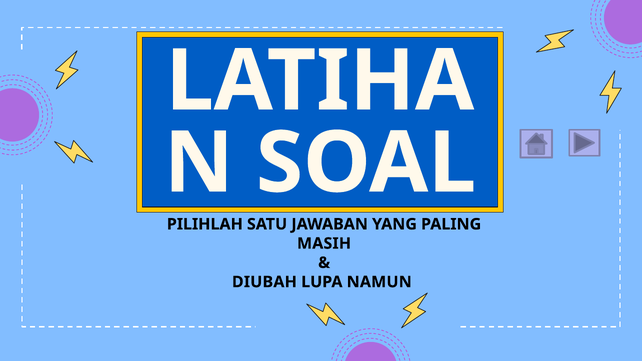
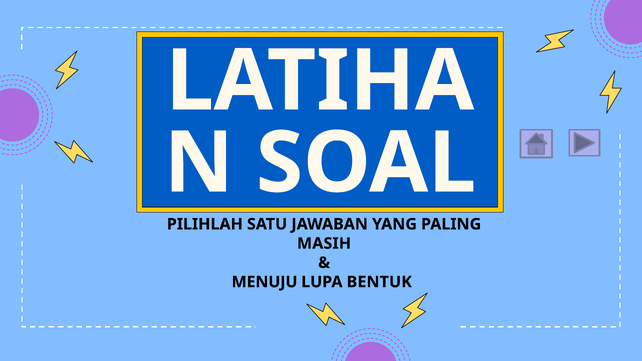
DIUBAH: DIUBAH -> MENUJU
NAMUN: NAMUN -> BENTUK
